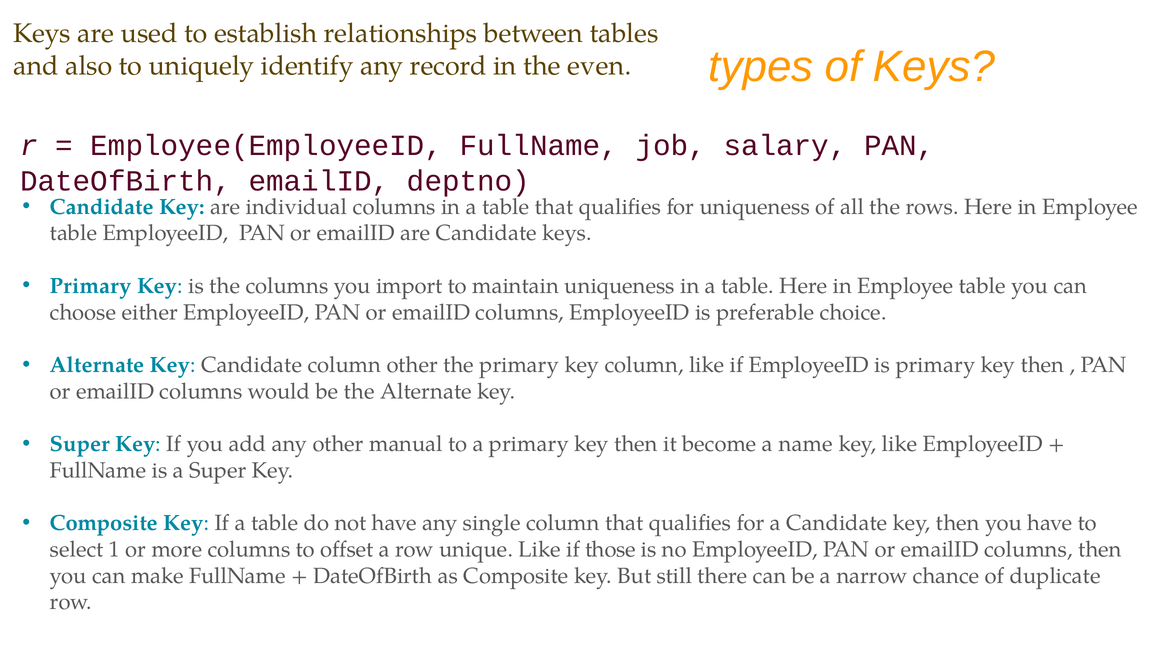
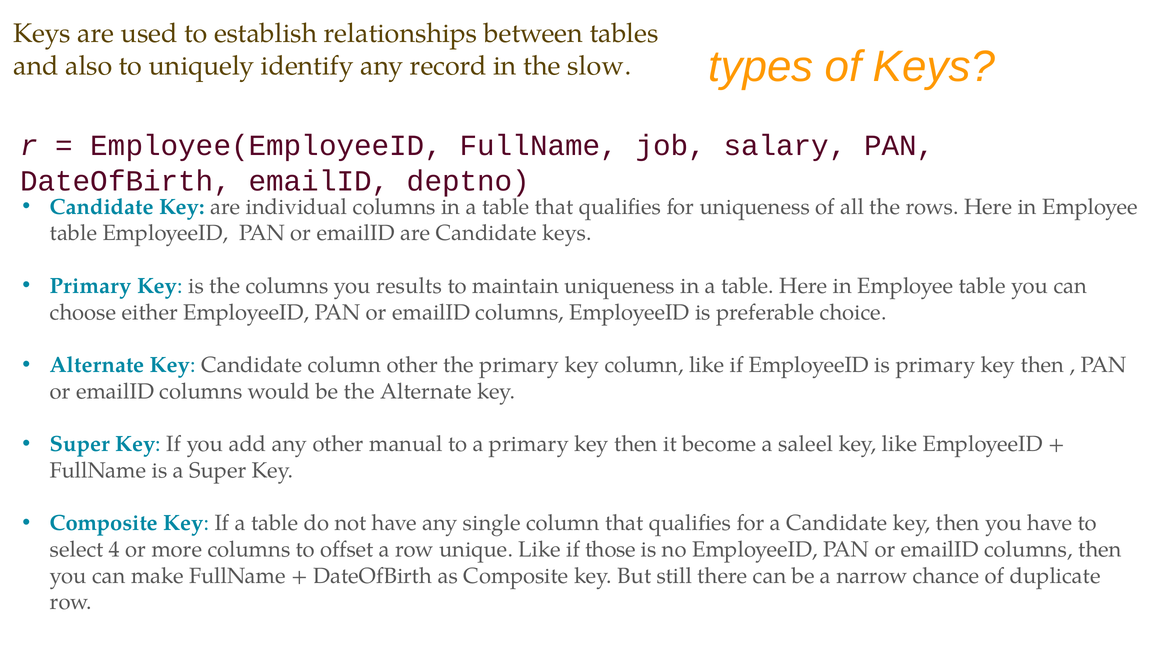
even: even -> slow
import: import -> results
name: name -> saleel
1: 1 -> 4
